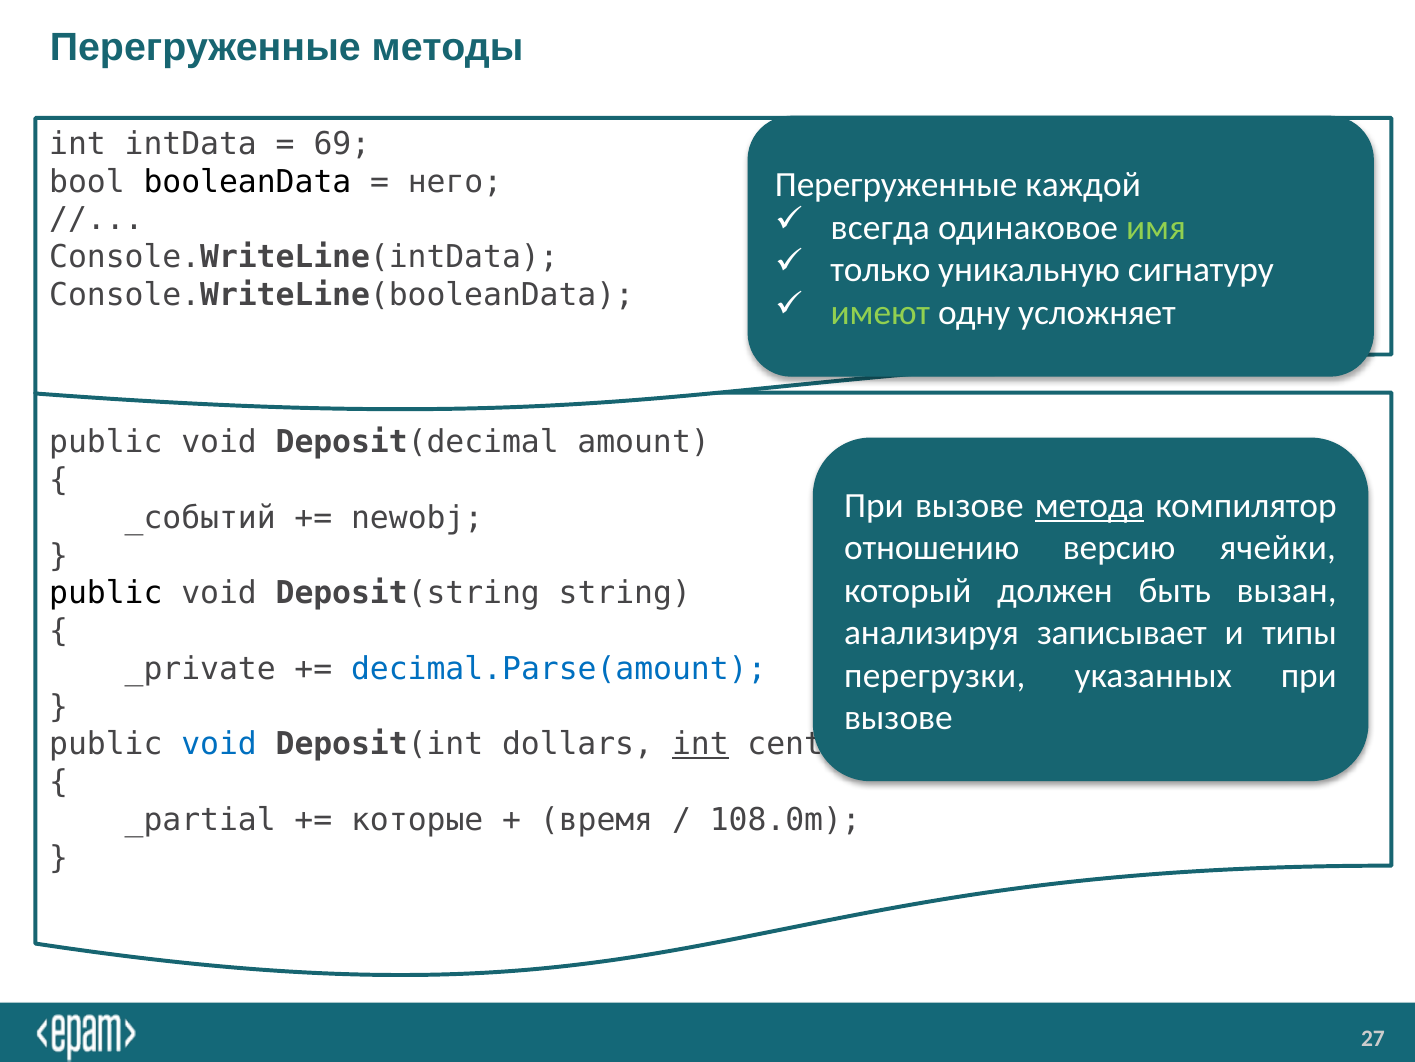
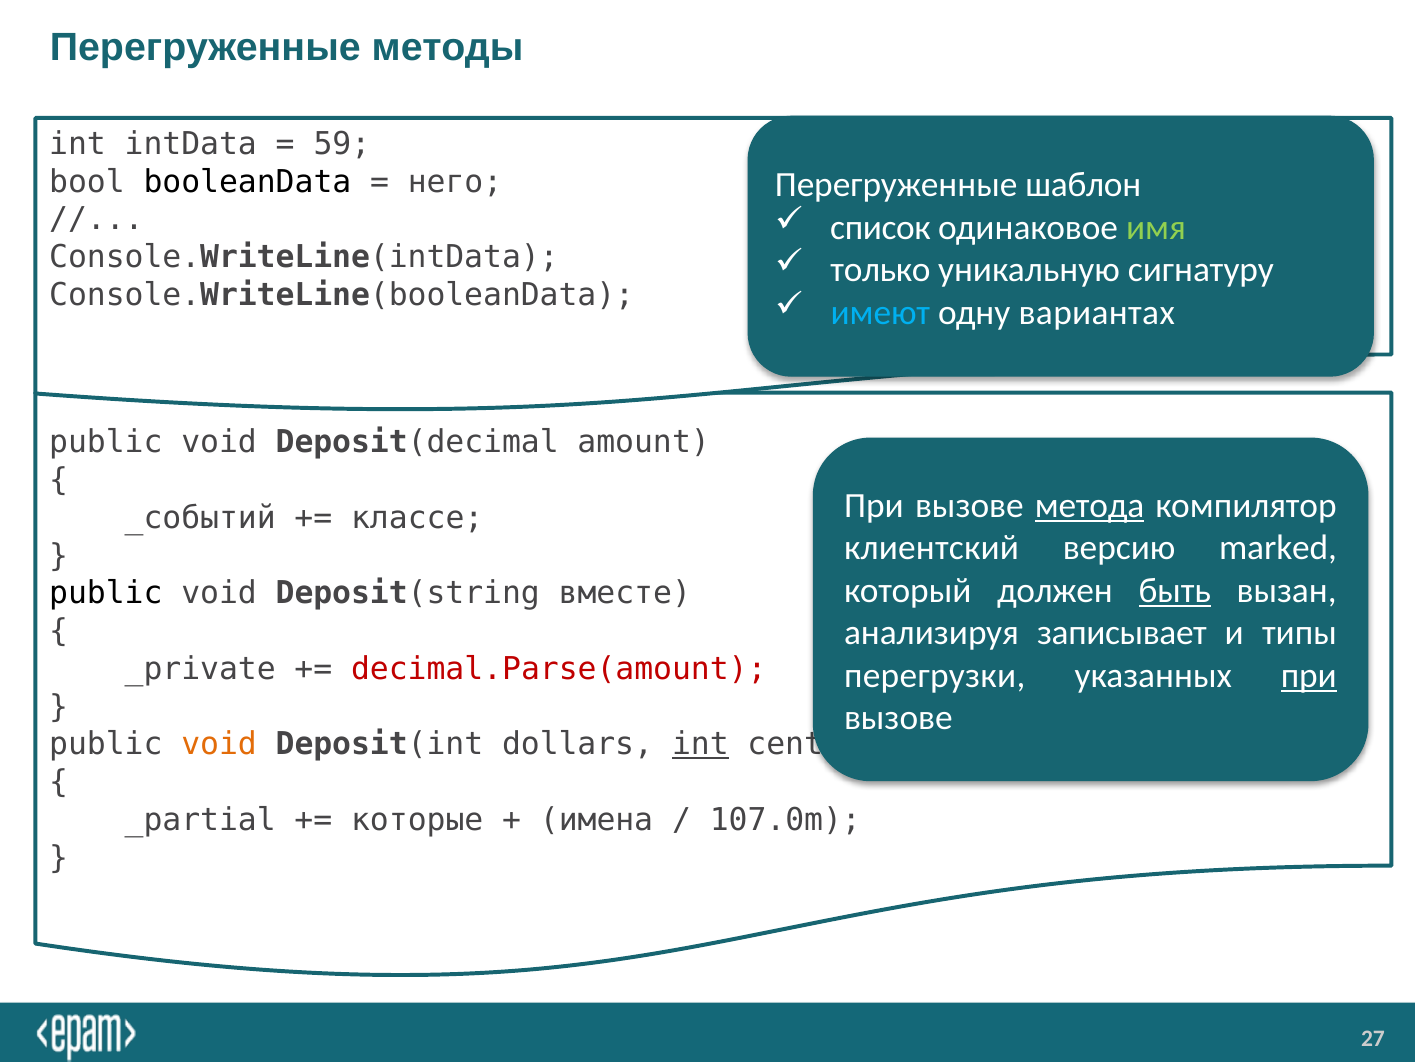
69: 69 -> 59
каждой: каждой -> шаблон
всегда: всегда -> список
имеют colour: light green -> light blue
усложняет: усложняет -> вариантах
newobj: newobj -> классе
отношению: отношению -> клиентский
ячейки: ячейки -> marked
быть underline: none -> present
string: string -> вместе
decimal.Parse(amount colour: blue -> red
при at (1309, 675) underline: none -> present
void at (219, 744) colour: blue -> orange
время: время -> имена
108.0m: 108.0m -> 107.0m
